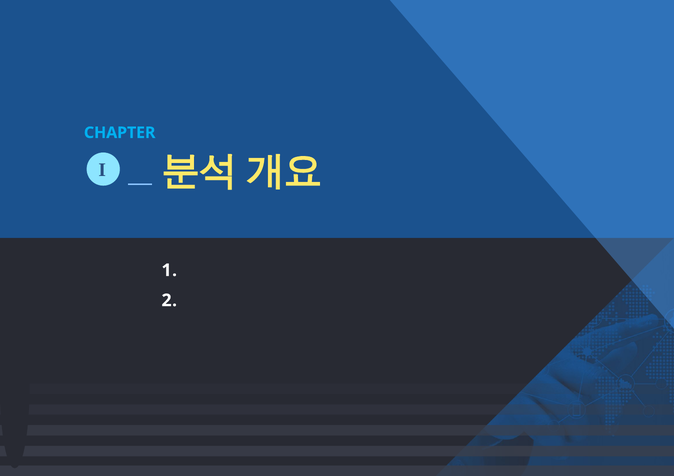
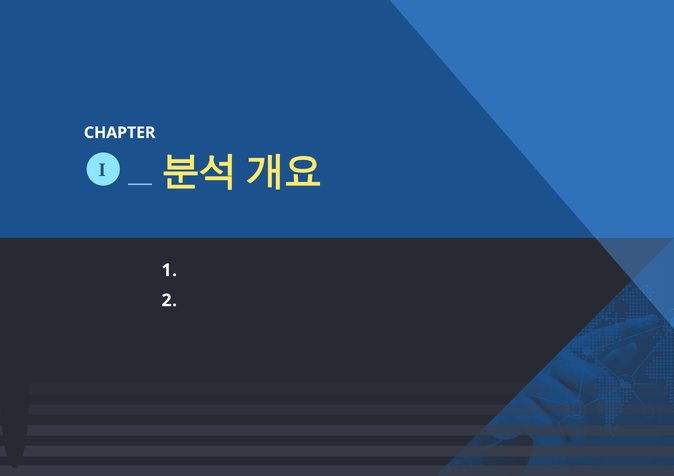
CHAPTER colour: light blue -> white
